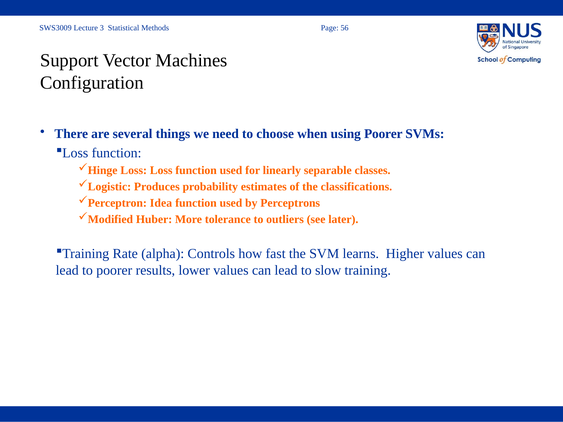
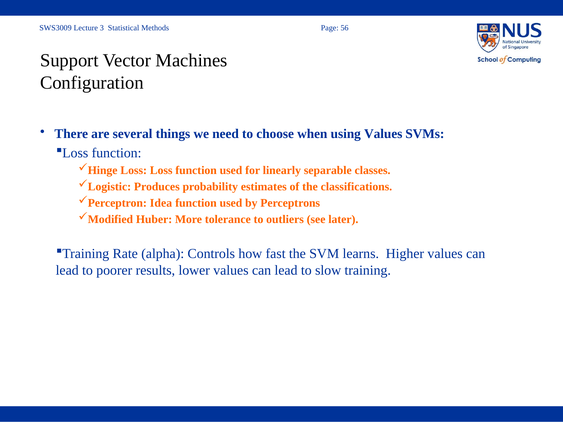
using Poorer: Poorer -> Values
